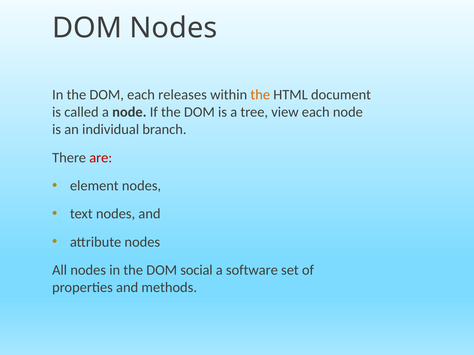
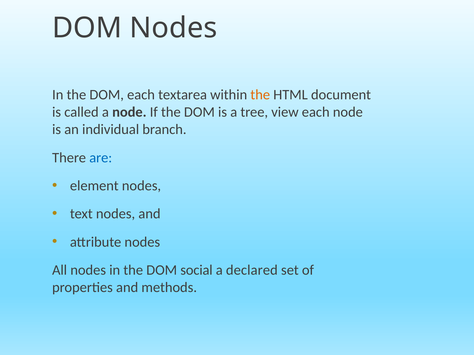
releases: releases -> textarea
are colour: red -> blue
software: software -> declared
